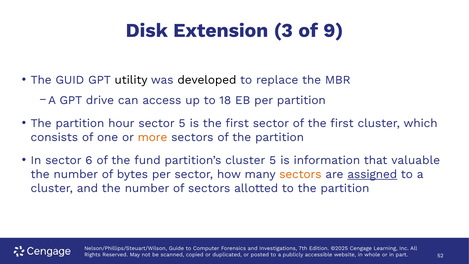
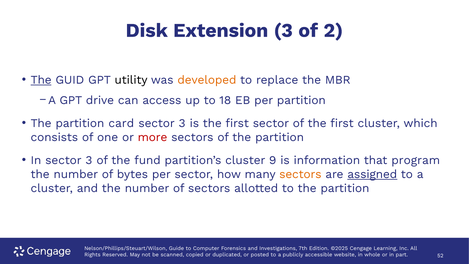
9: 9 -> 2
The at (41, 80) underline: none -> present
developed colour: black -> orange
hour: hour -> card
5 at (182, 123): 5 -> 3
more colour: orange -> red
In sector 6: 6 -> 3
cluster 5: 5 -> 9
valuable: valuable -> program
